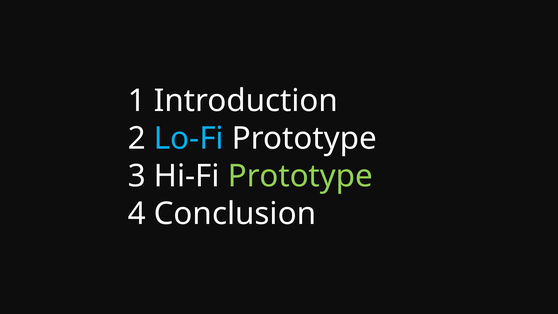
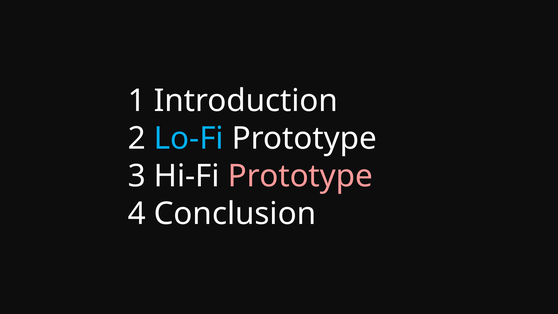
Prototype at (300, 176) colour: light green -> pink
